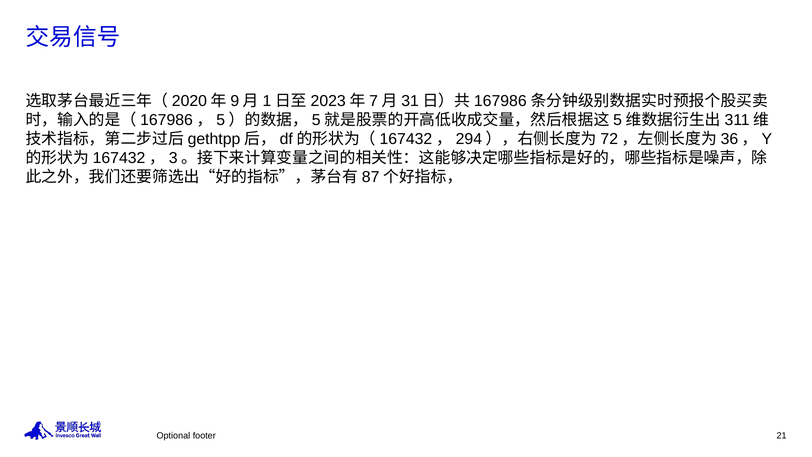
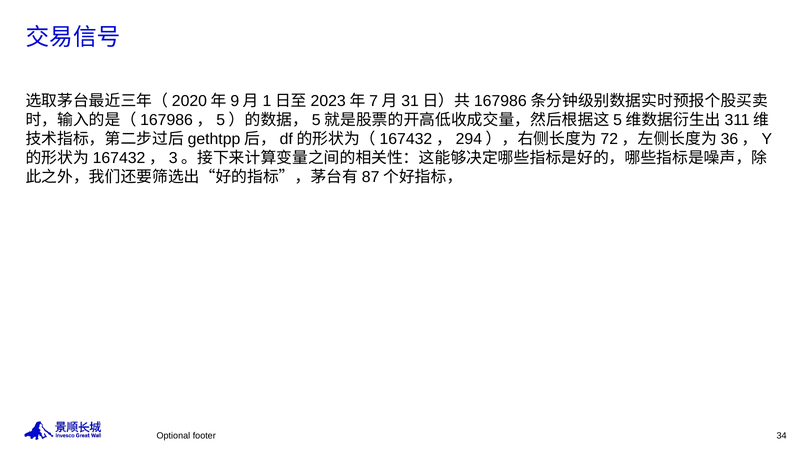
21: 21 -> 34
